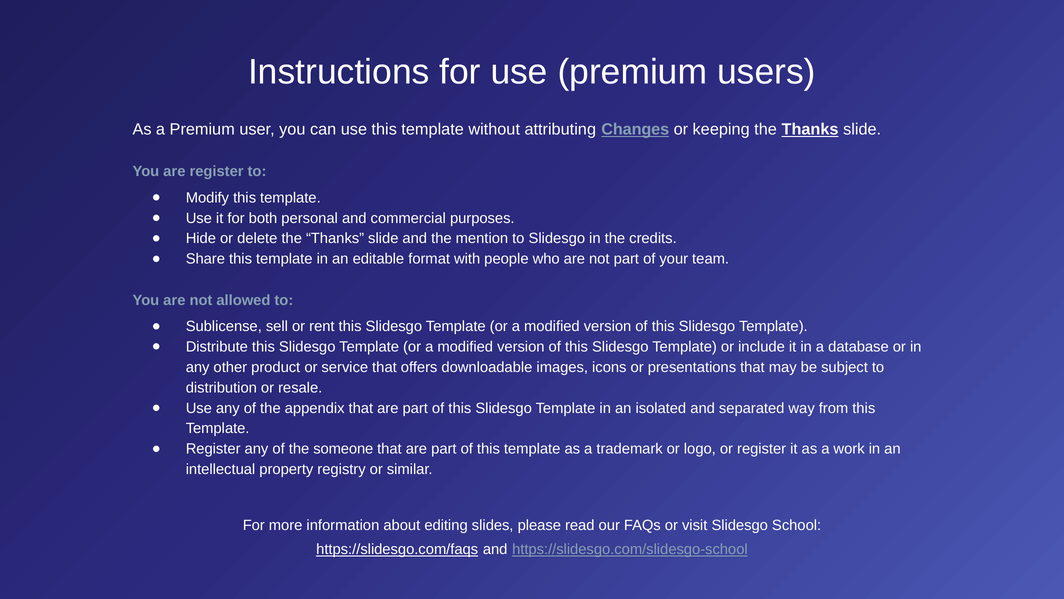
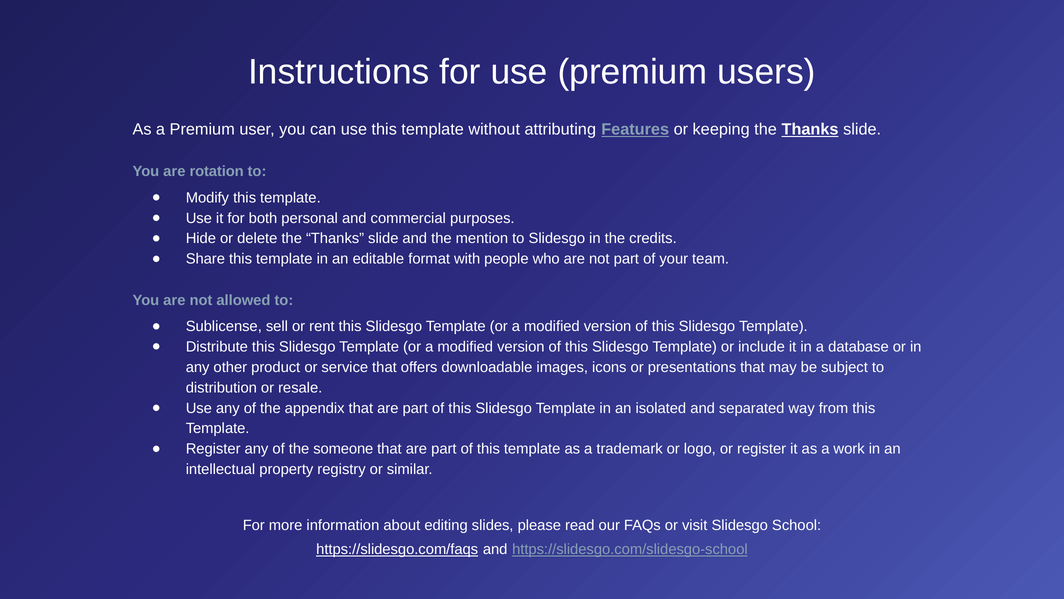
Changes: Changes -> Features
are register: register -> rotation
